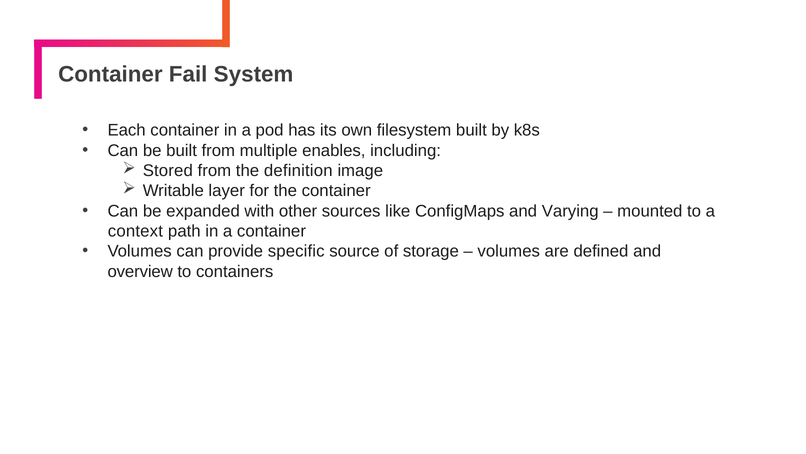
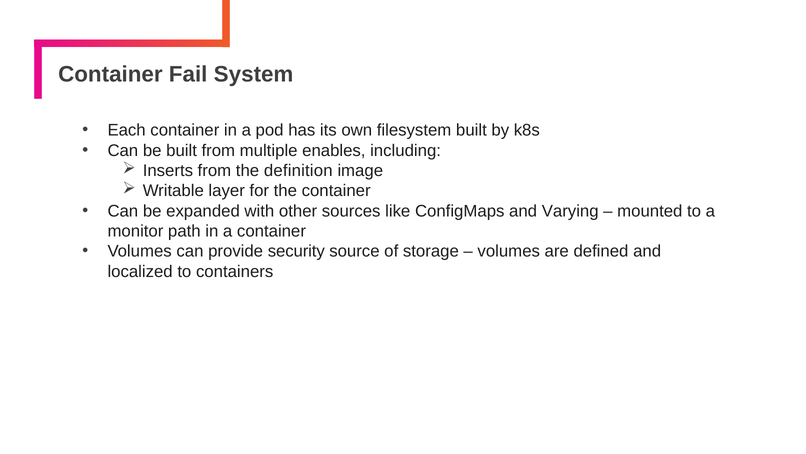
Stored: Stored -> Inserts
context: context -> monitor
specific: specific -> security
overview: overview -> localized
